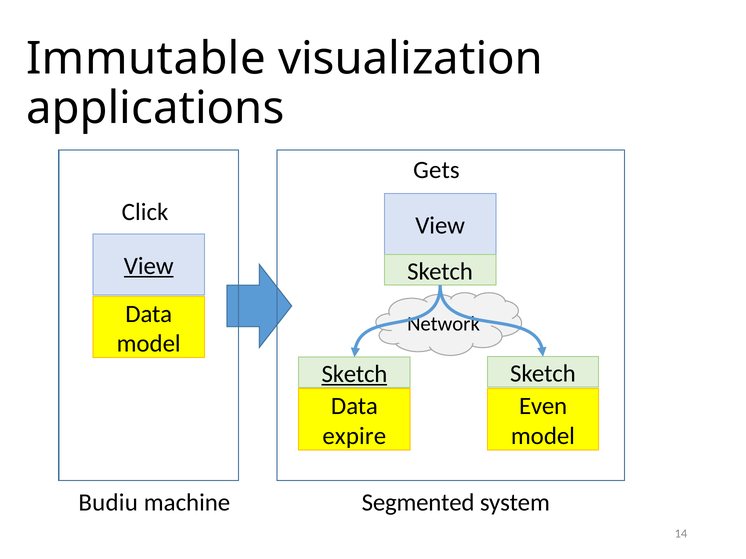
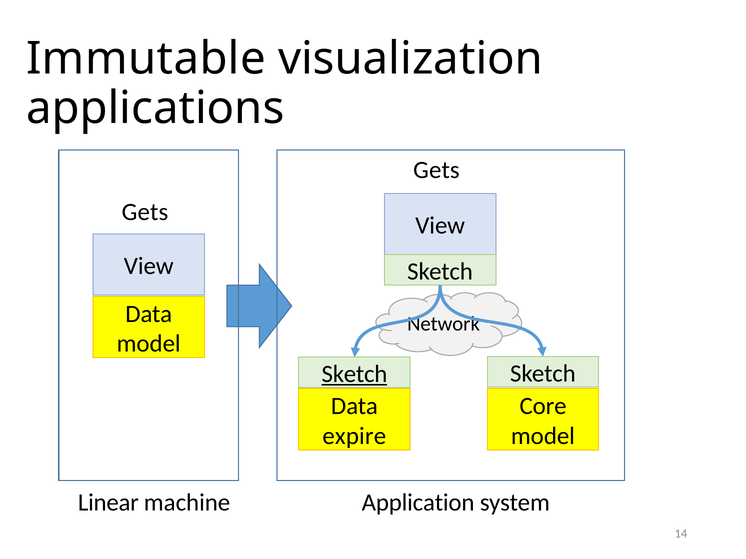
Click at (145, 212): Click -> Gets
View at (149, 266) underline: present -> none
Even: Even -> Core
Budiu: Budiu -> Linear
Segmented: Segmented -> Application
